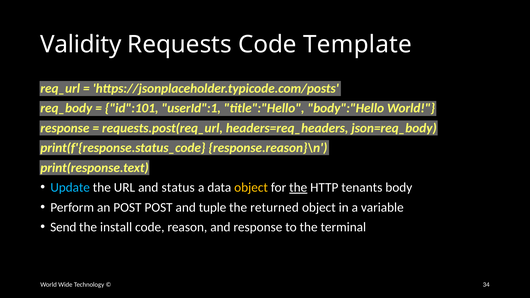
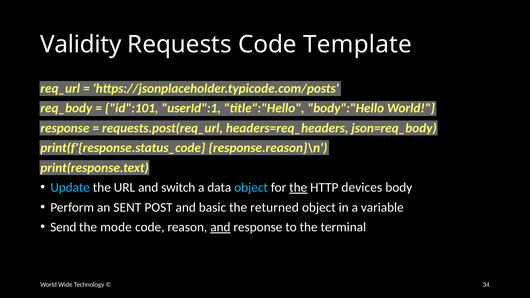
status: status -> switch
object at (251, 188) colour: yellow -> light blue
tenants: tenants -> devices
an POST: POST -> SENT
tuple: tuple -> basic
install: install -> mode
and at (220, 227) underline: none -> present
